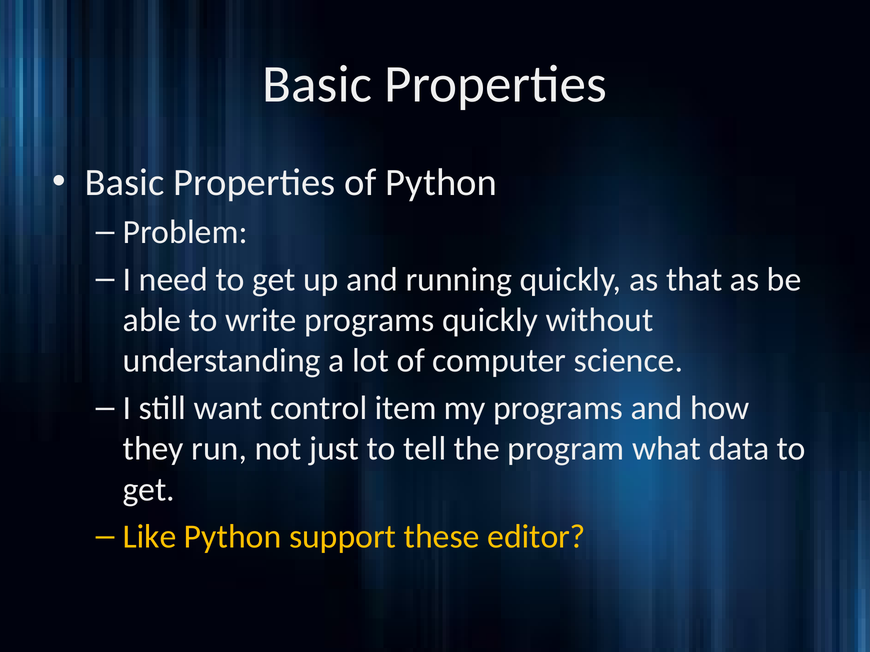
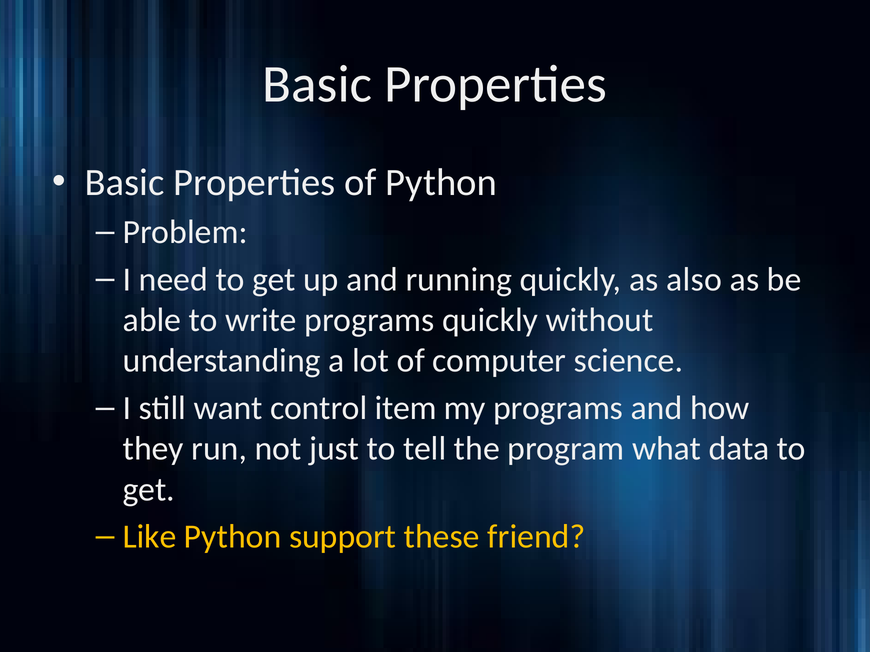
that: that -> also
editor: editor -> friend
